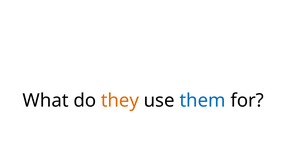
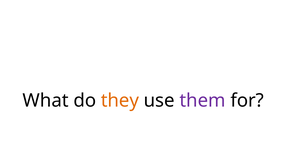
them colour: blue -> purple
